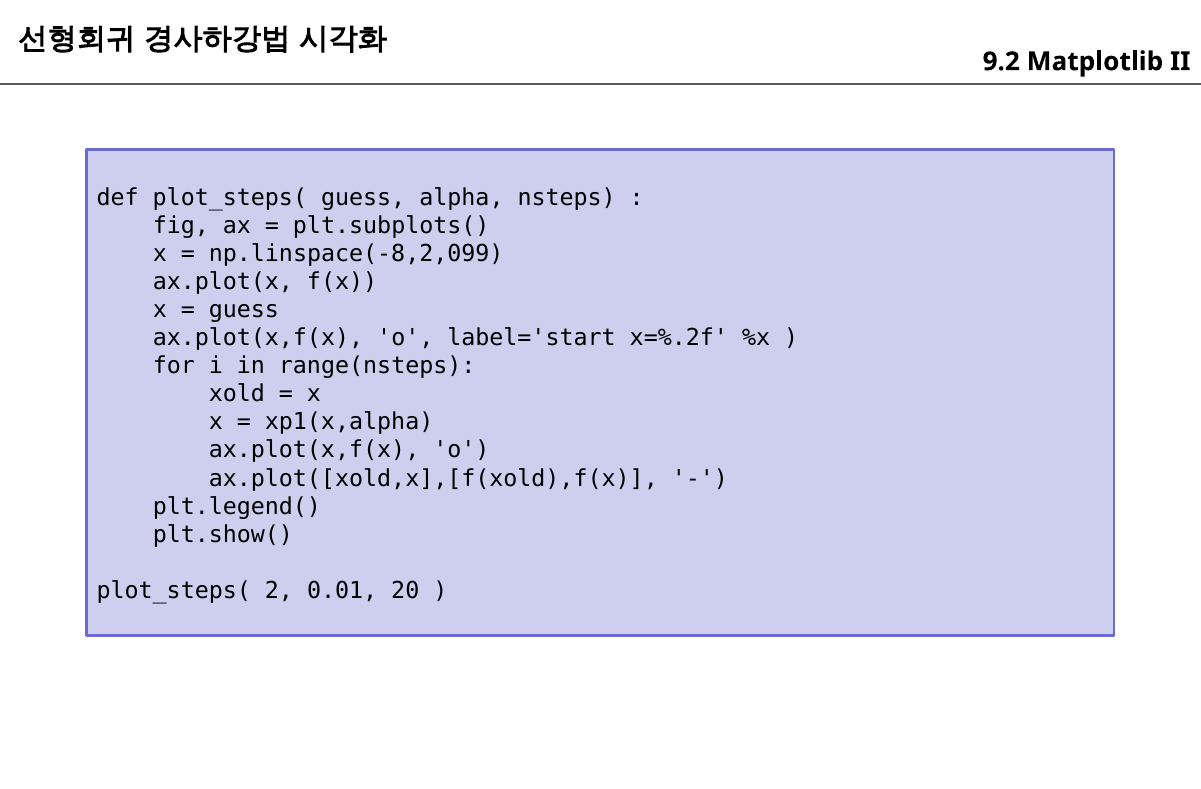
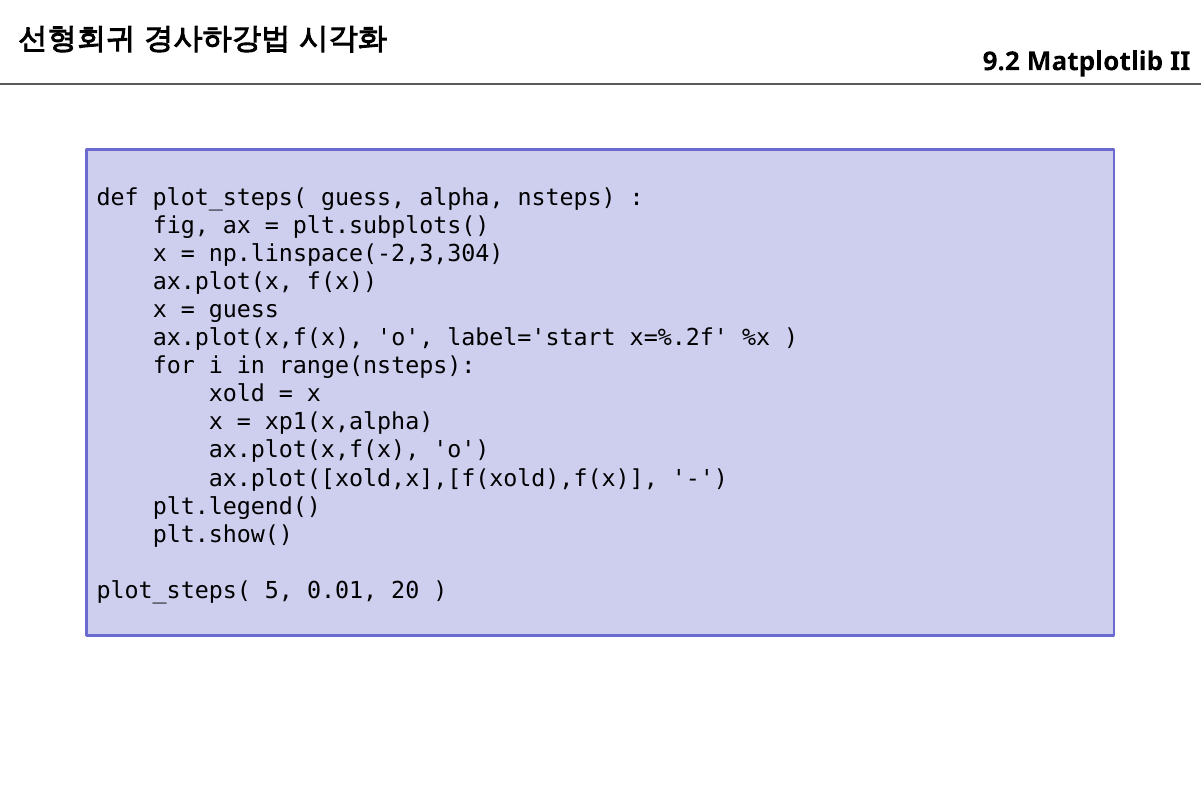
np.linspace(-8,2,099: np.linspace(-8,2,099 -> np.linspace(-2,3,304
2: 2 -> 5
